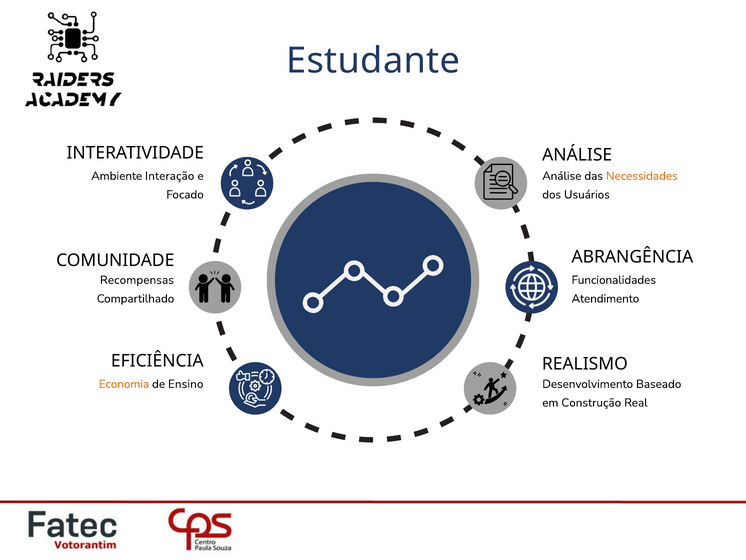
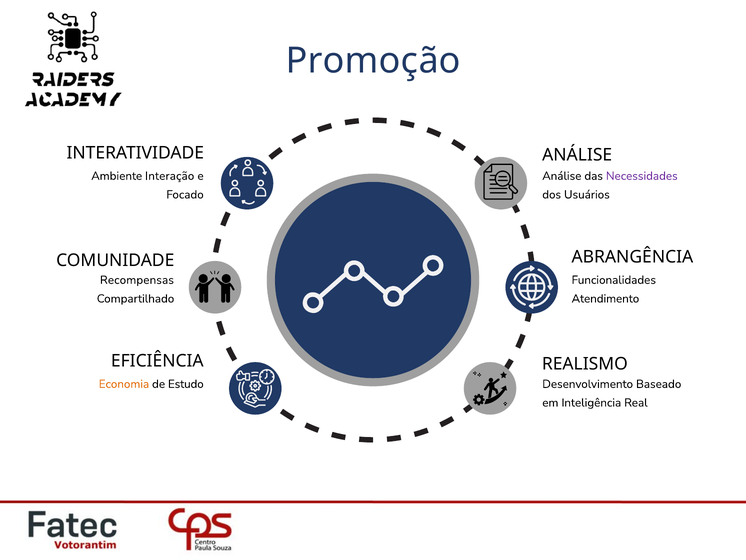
Estudante: Estudante -> Promoção
Necessidades colour: orange -> purple
Ensino: Ensino -> Estudo
Construção: Construção -> Inteligência
